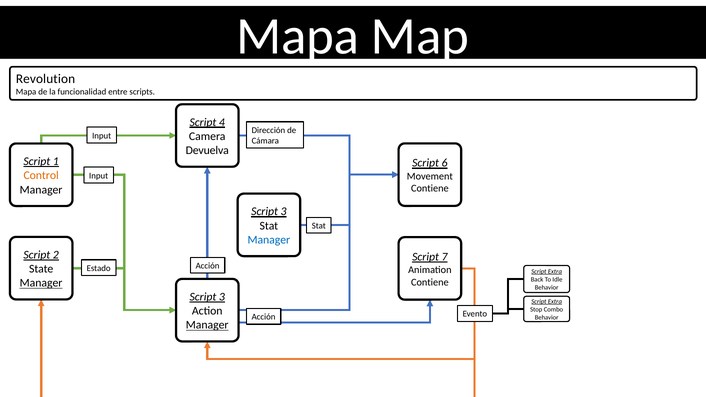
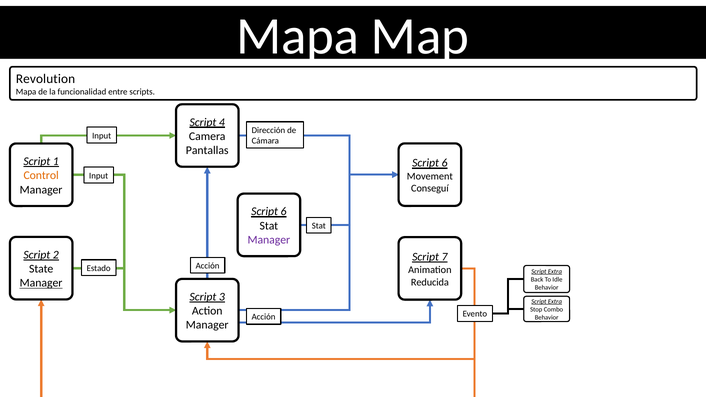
Devuelva: Devuelva -> Pantallas
Contiene at (430, 189): Contiene -> Conseguí
3 at (284, 212): 3 -> 6
Manager at (269, 240) colour: blue -> purple
Contiene at (430, 282): Contiene -> Reducida
Manager at (207, 325) underline: present -> none
